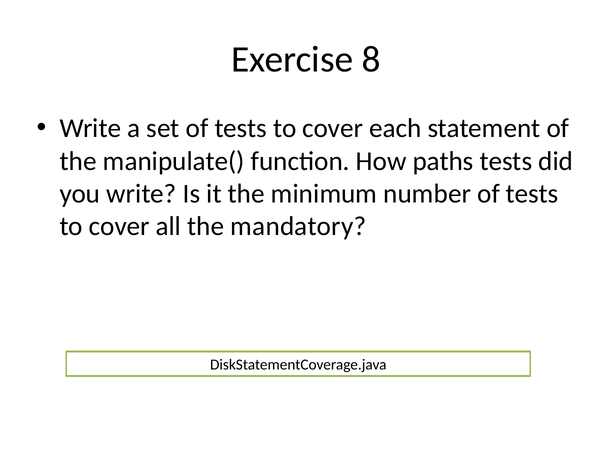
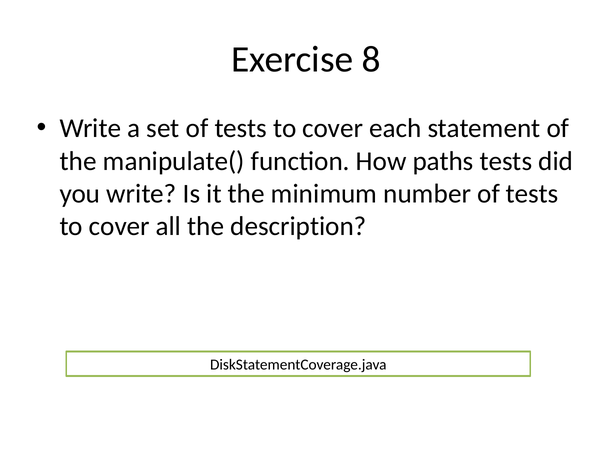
mandatory: mandatory -> description
